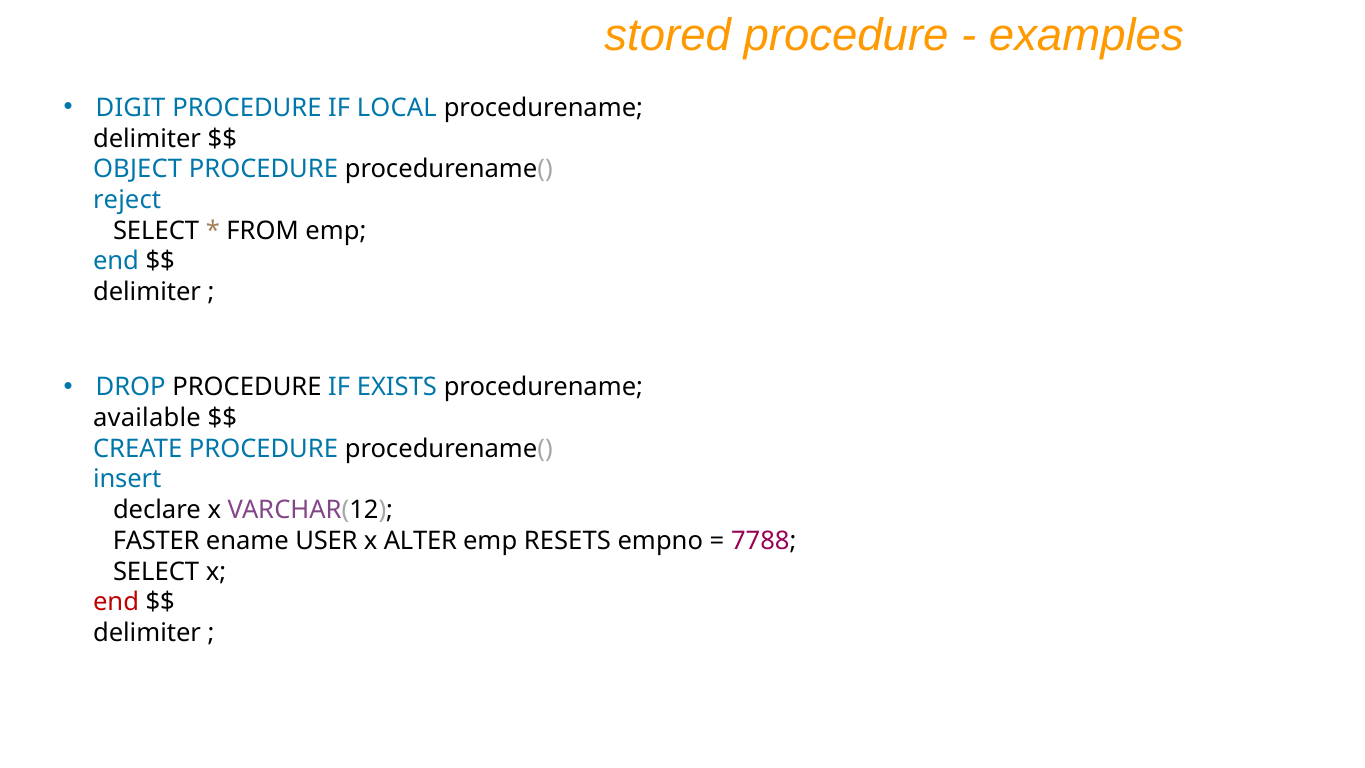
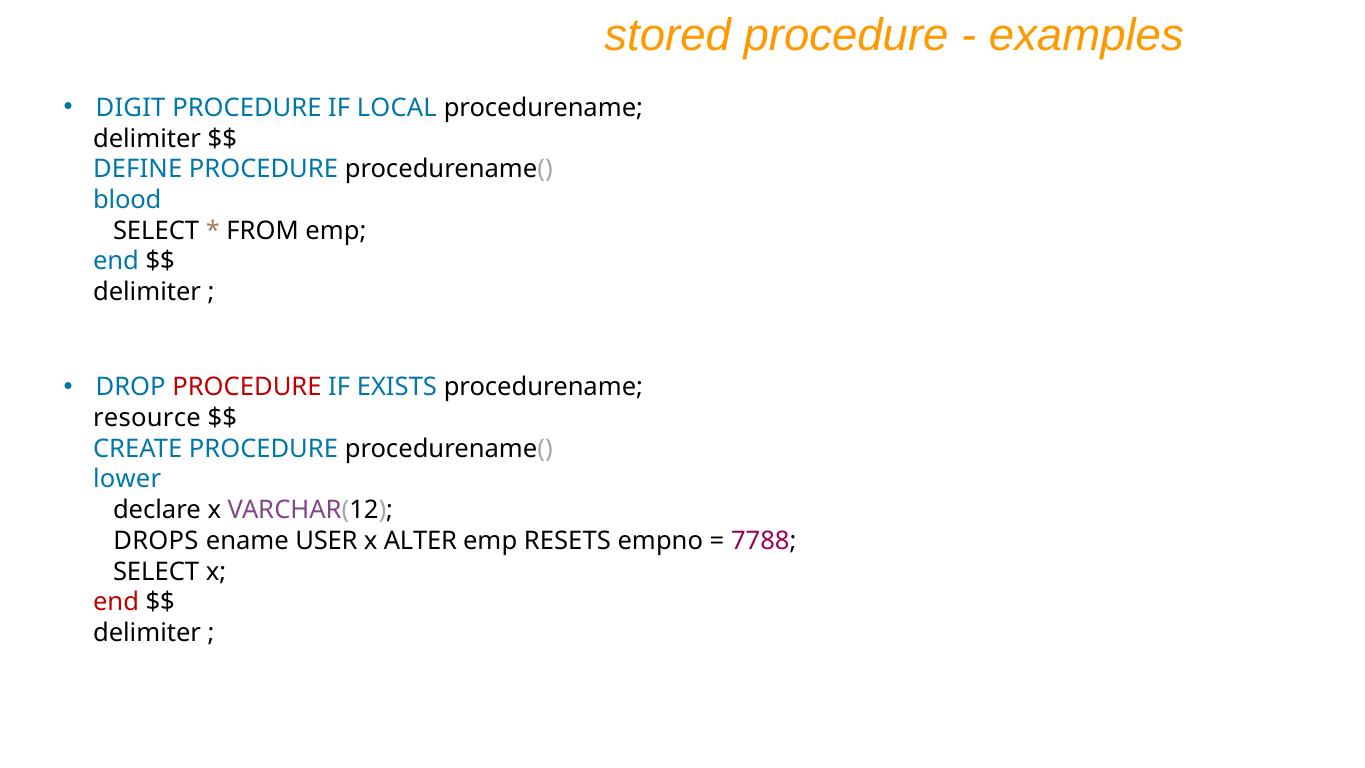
OBJECT: OBJECT -> DEFINE
reject: reject -> blood
PROCEDURE at (247, 387) colour: black -> red
available: available -> resource
insert: insert -> lower
FASTER: FASTER -> DROPS
